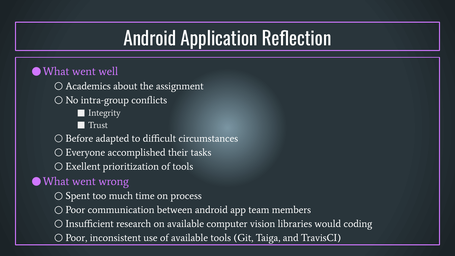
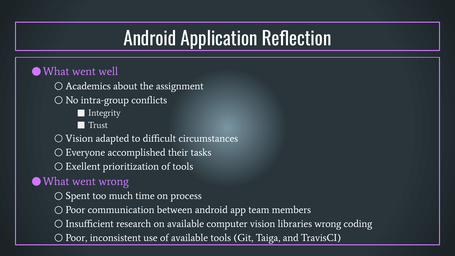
Before at (79, 138): Before -> Vision
libraries would: would -> wrong
